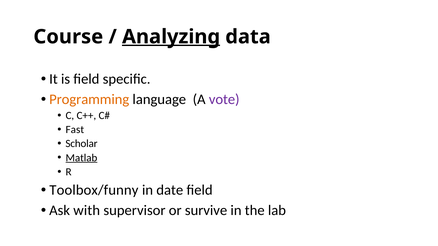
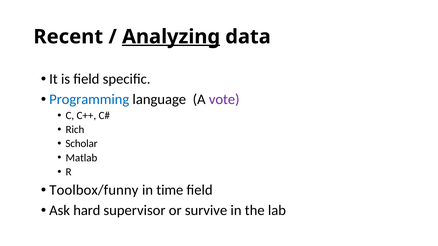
Course: Course -> Recent
Programming colour: orange -> blue
Fast: Fast -> Rich
Matlab underline: present -> none
date: date -> time
with: with -> hard
